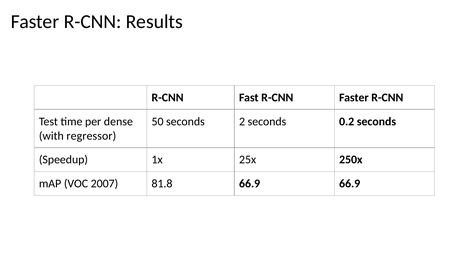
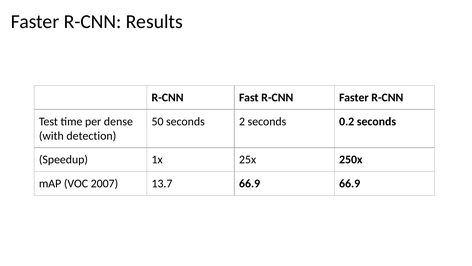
regressor: regressor -> detection
81.8: 81.8 -> 13.7
